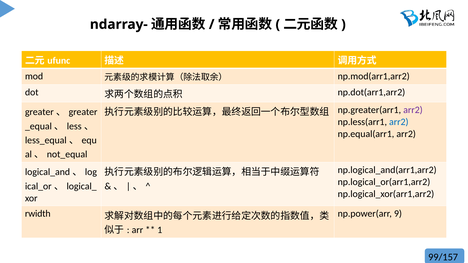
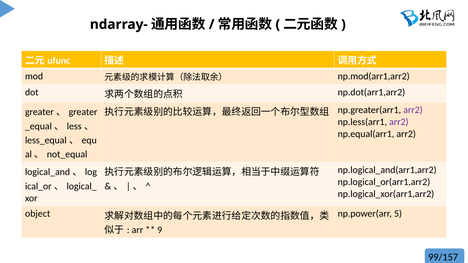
arr2 at (399, 122) colour: blue -> purple
rwidth: rwidth -> object
9: 9 -> 5
1: 1 -> 9
